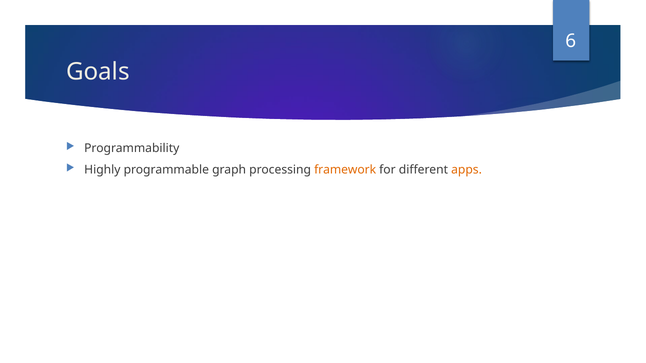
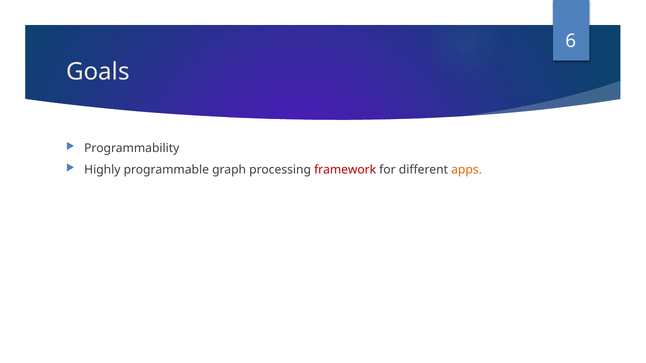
framework colour: orange -> red
